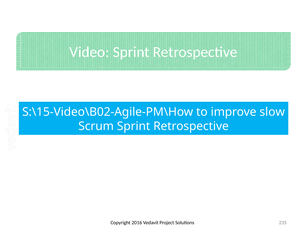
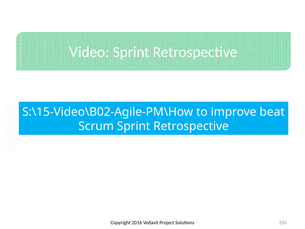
slow: slow -> beat
